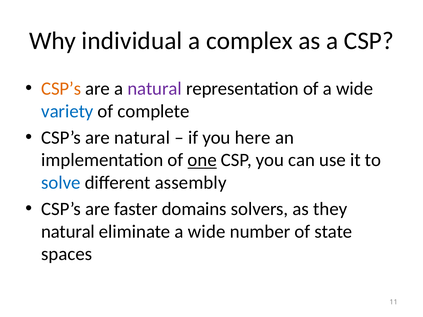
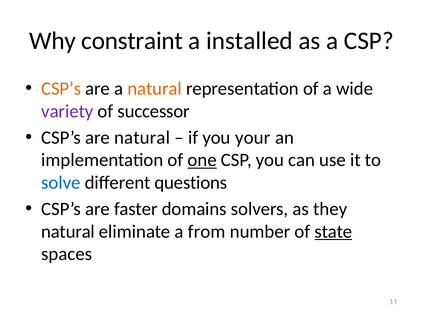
individual: individual -> constraint
complex: complex -> installed
natural at (155, 89) colour: purple -> orange
variety colour: blue -> purple
complete: complete -> successor
here: here -> your
assembly: assembly -> questions
eliminate a wide: wide -> from
state underline: none -> present
